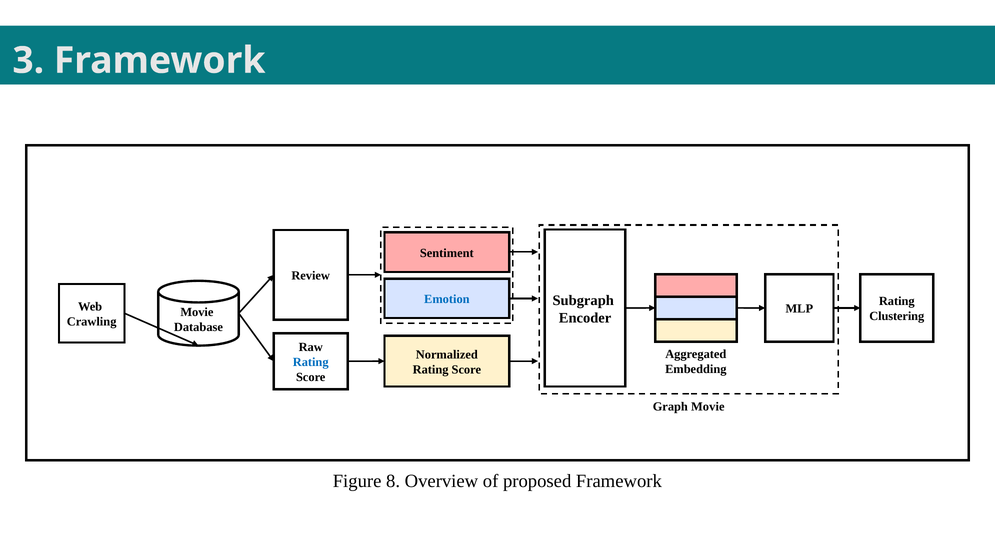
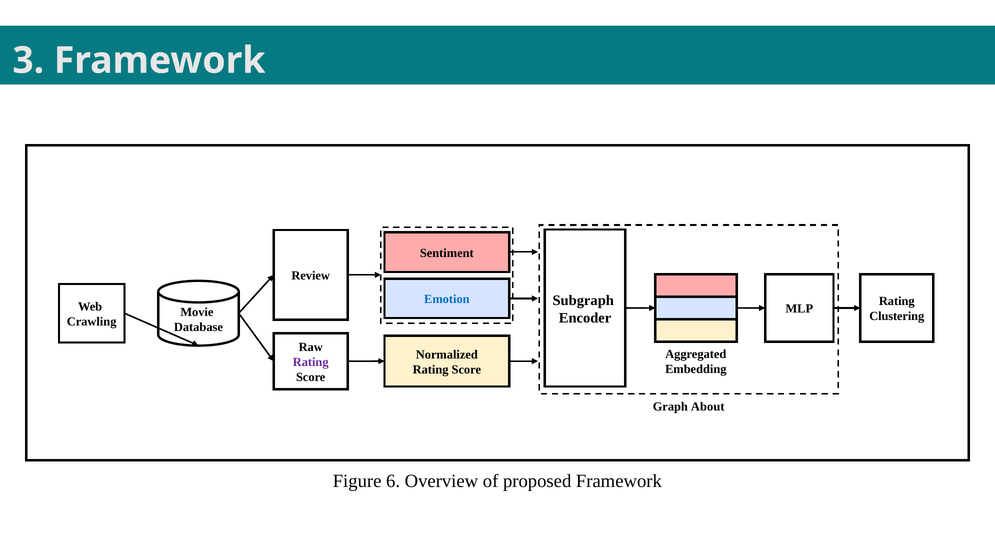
Rating at (311, 363) colour: blue -> purple
Graph Movie: Movie -> About
8: 8 -> 6
